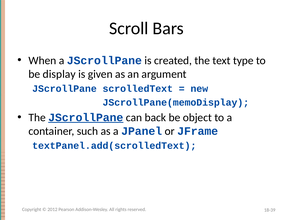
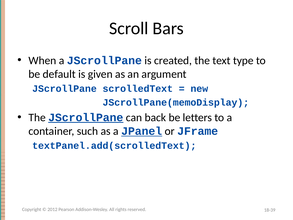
display: display -> default
object: object -> letters
JPanel underline: none -> present
